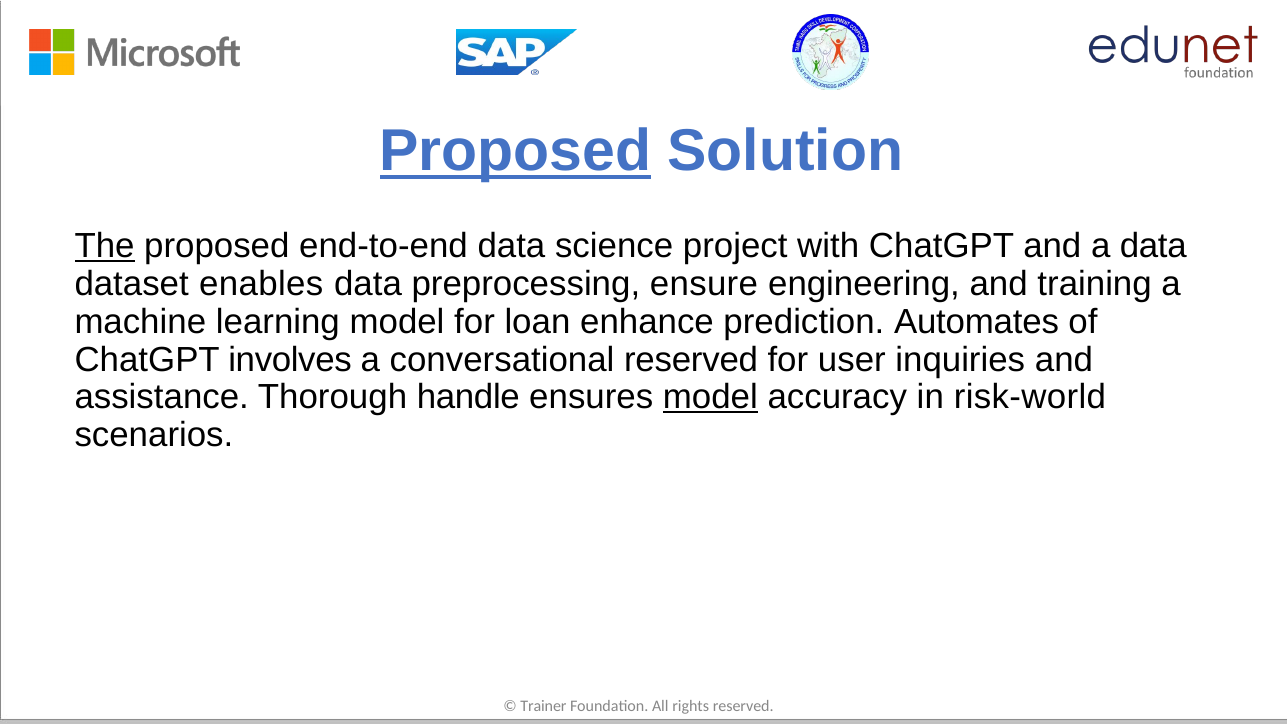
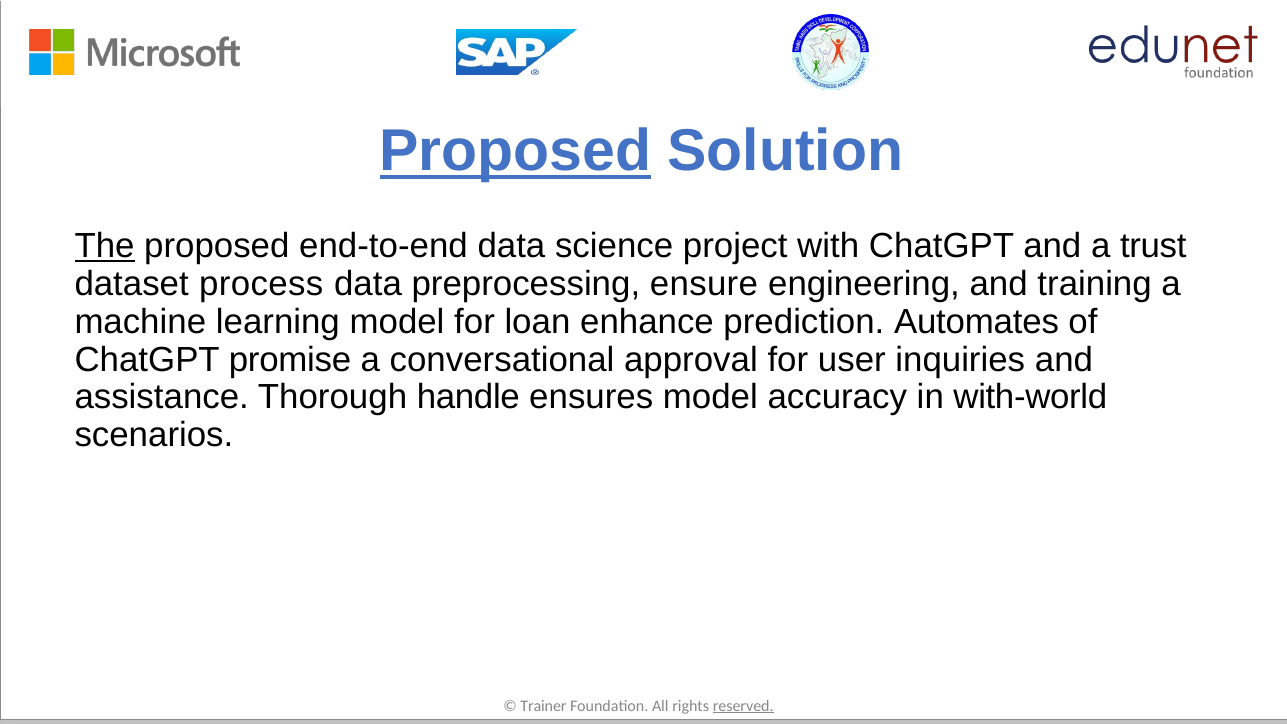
a data: data -> trust
enables: enables -> process
involves: involves -> promise
conversational reserved: reserved -> approval
model at (710, 397) underline: present -> none
risk-world: risk-world -> with-world
reserved at (743, 706) underline: none -> present
